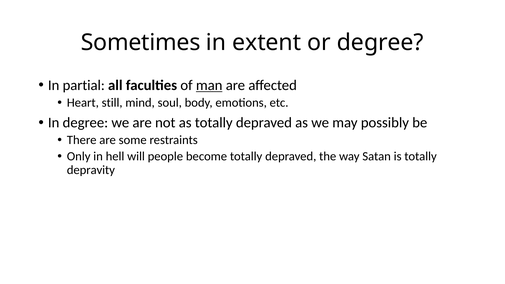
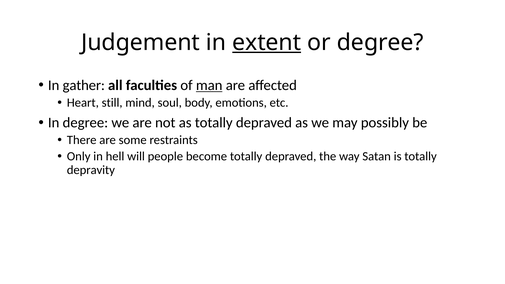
Sometimes: Sometimes -> Judgement
extent underline: none -> present
partial: partial -> gather
